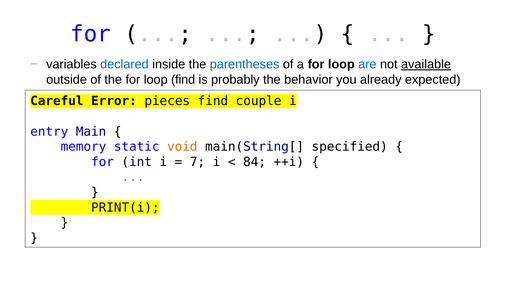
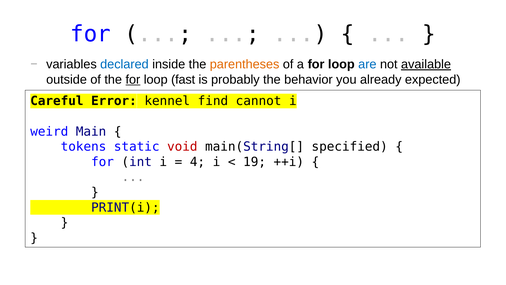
parentheses colour: blue -> orange
for at (133, 79) underline: none -> present
loop find: find -> fast
pieces: pieces -> kennel
couple: couple -> cannot
entry: entry -> weird
memory: memory -> tokens
void colour: orange -> red
7: 7 -> 4
84: 84 -> 19
